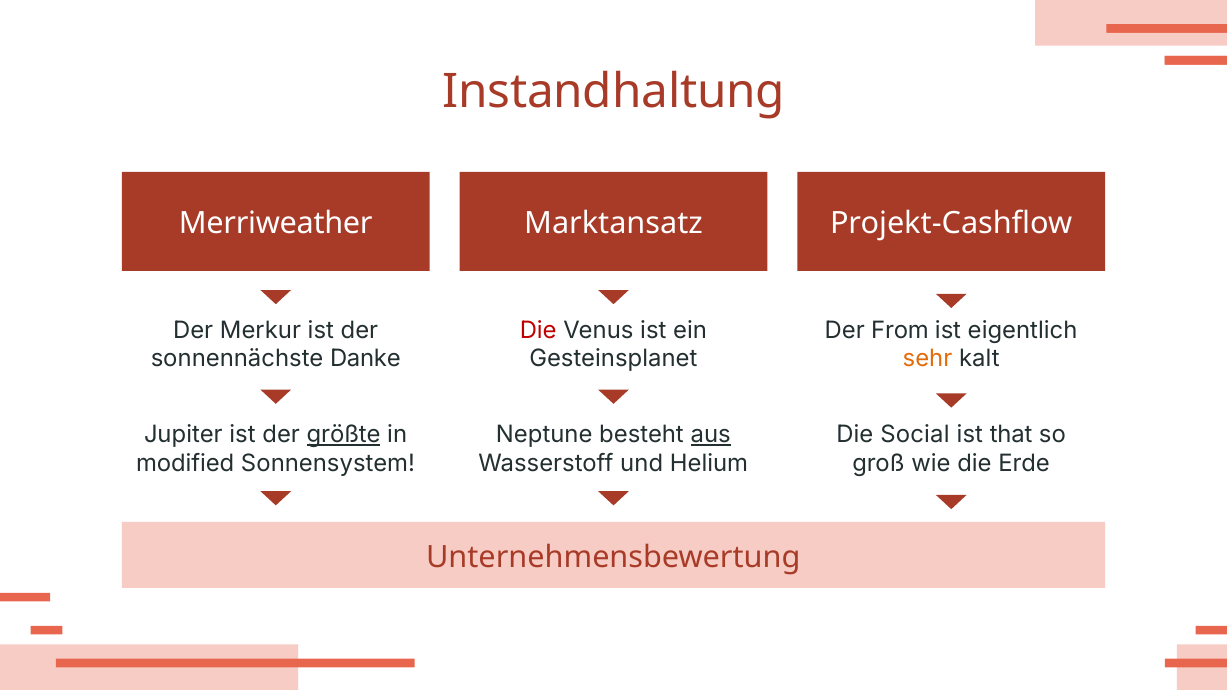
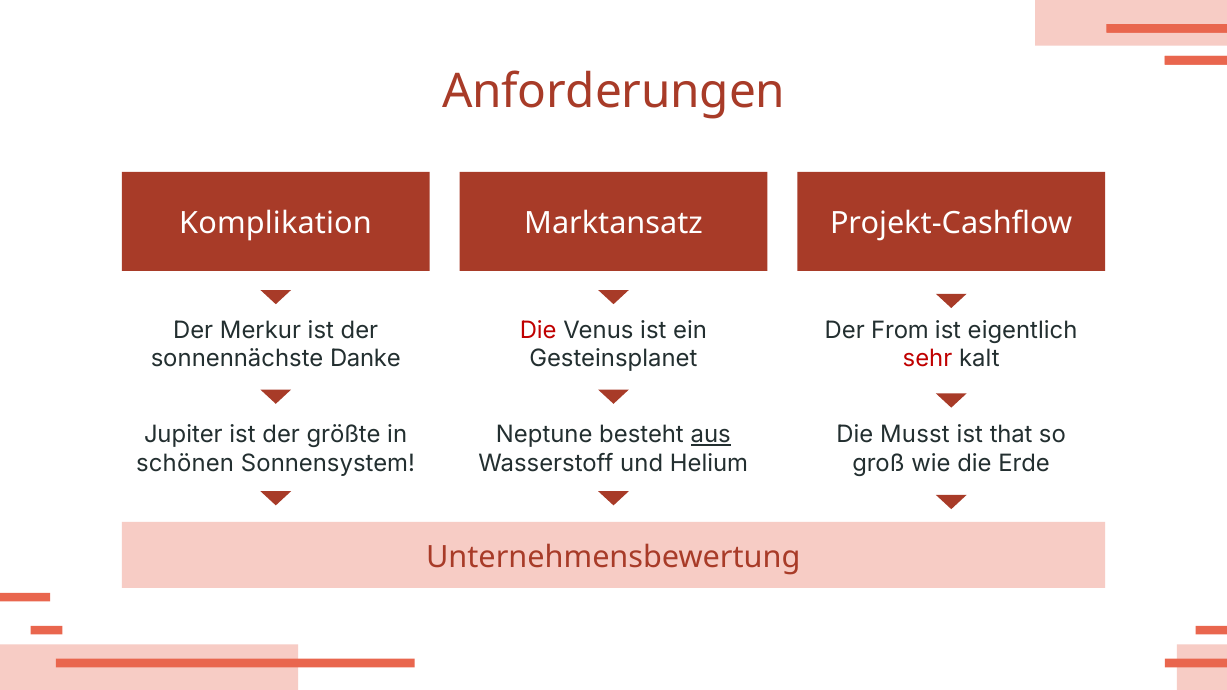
Instandhaltung: Instandhaltung -> Anforderungen
Merriweather: Merriweather -> Komplikation
sehr colour: orange -> red
größte underline: present -> none
Social: Social -> Musst
modified: modified -> schönen
